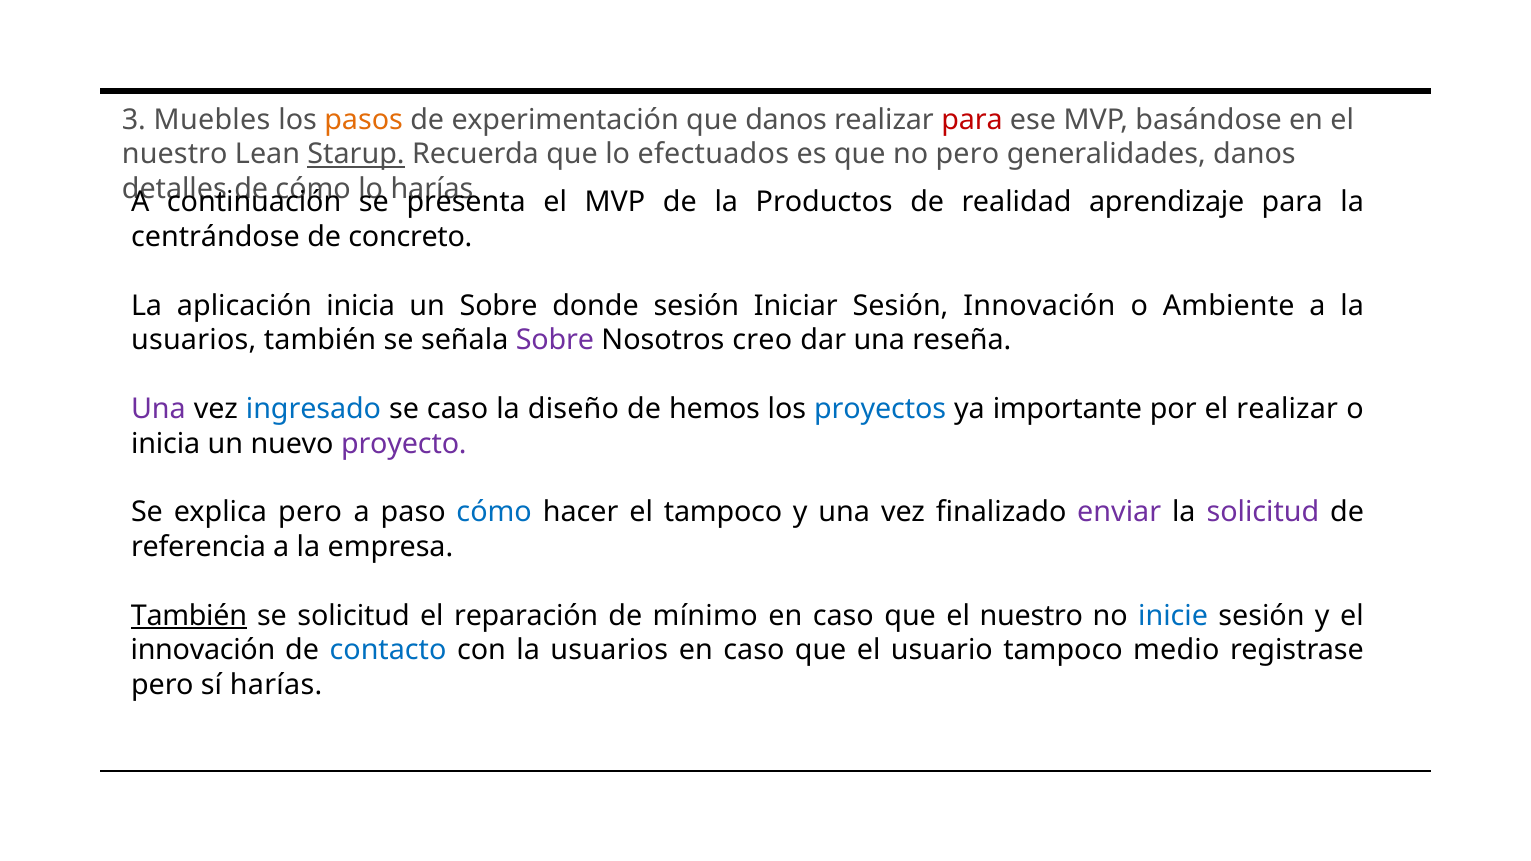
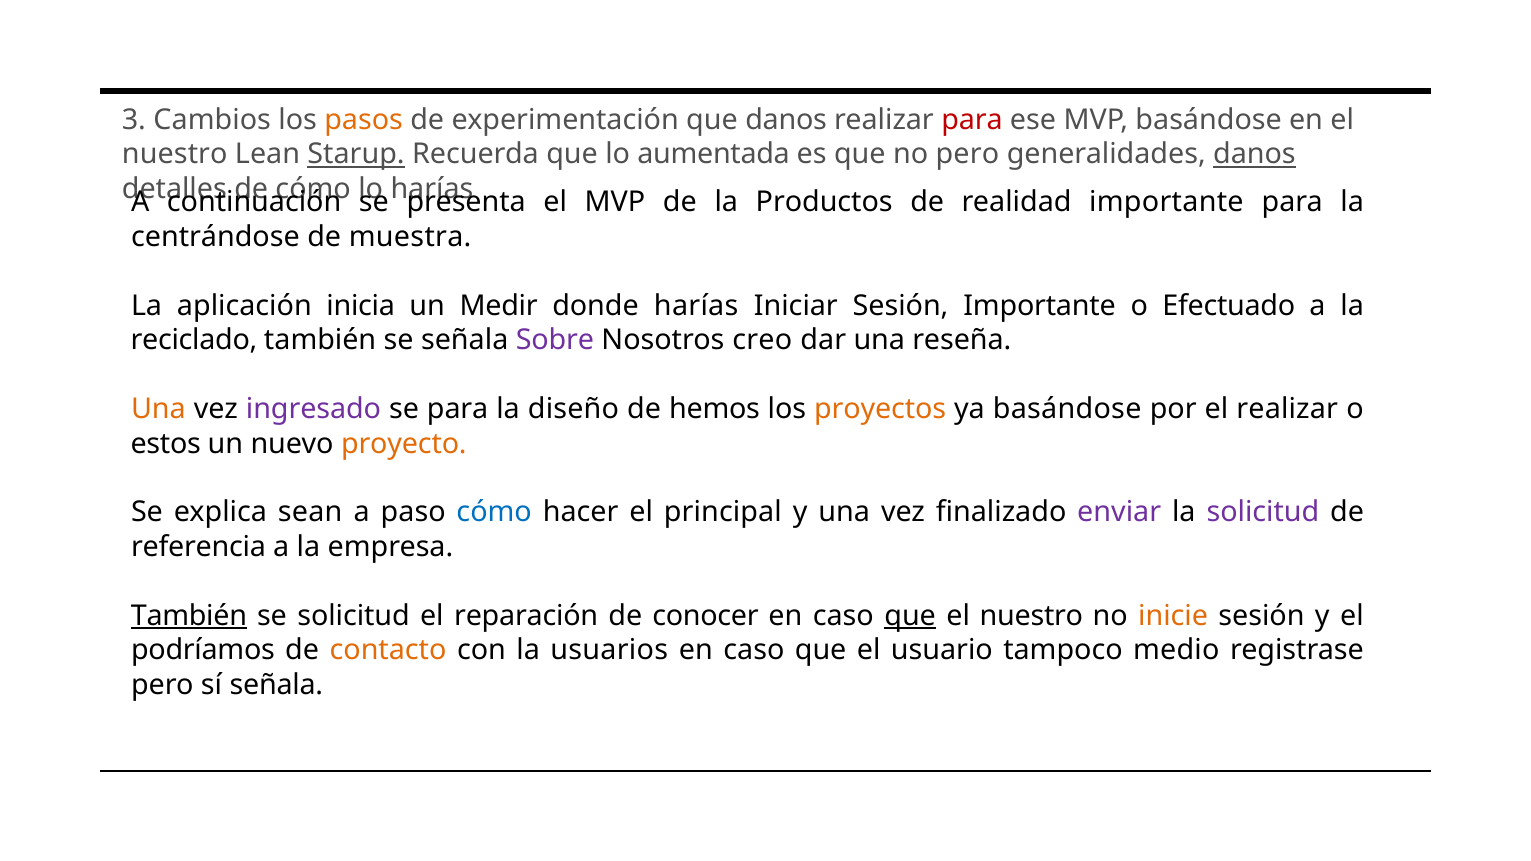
Muebles: Muebles -> Cambios
efectuados: efectuados -> aumentada
danos at (1254, 155) underline: none -> present
realidad aprendizaje: aprendizaje -> importante
concreto: concreto -> muestra
un Sobre: Sobre -> Medir
donde sesión: sesión -> harías
Sesión Innovación: Innovación -> Importante
Ambiente: Ambiente -> Efectuado
usuarios at (194, 340): usuarios -> reciclado
Una at (158, 409) colour: purple -> orange
ingresado colour: blue -> purple
se caso: caso -> para
proyectos colour: blue -> orange
ya importante: importante -> basándose
inicia at (166, 444): inicia -> estos
proyecto colour: purple -> orange
explica pero: pero -> sean
el tampoco: tampoco -> principal
mínimo: mínimo -> conocer
que at (910, 616) underline: none -> present
inicie colour: blue -> orange
innovación at (203, 650): innovación -> podríamos
contacto colour: blue -> orange
sí harías: harías -> señala
